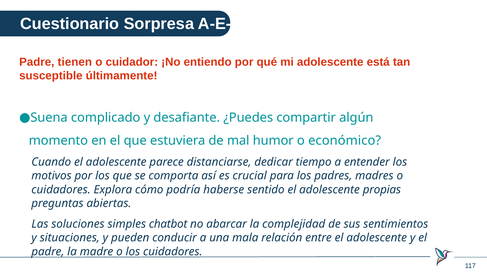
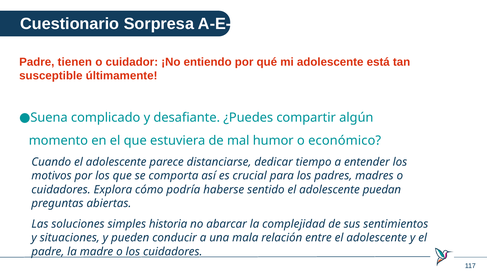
propias: propias -> puedan
chatbot: chatbot -> historia
